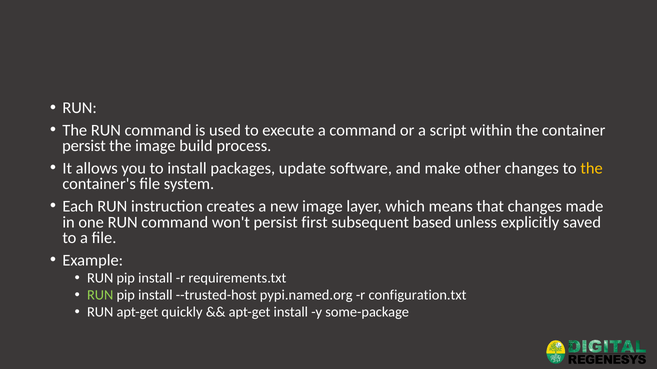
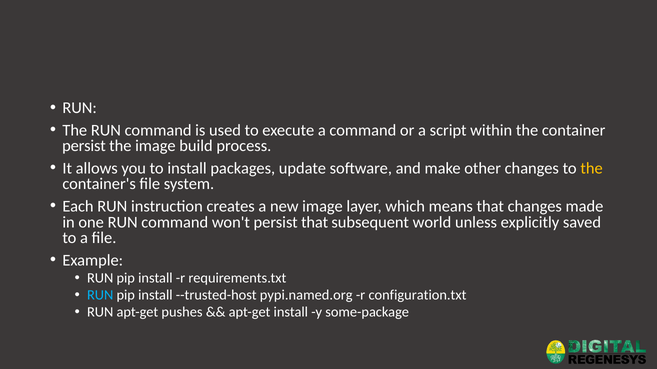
persist first: first -> that
based: based -> world
RUN at (100, 296) colour: light green -> light blue
quickly: quickly -> pushes
